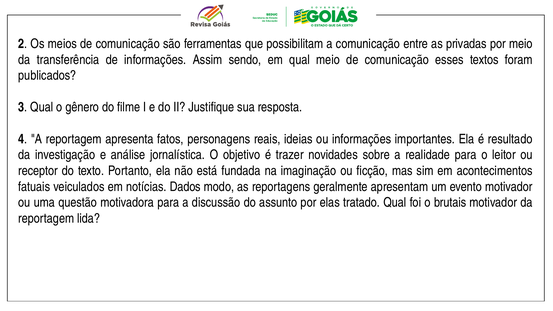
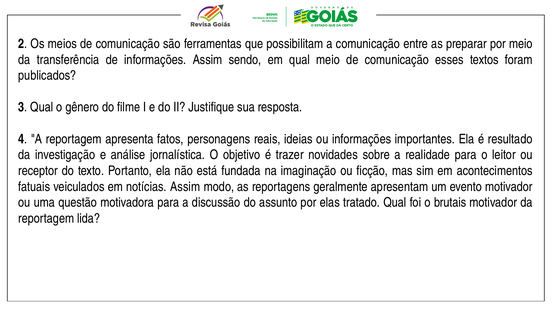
privadas: privadas -> preparar
notícias Dados: Dados -> Assim
